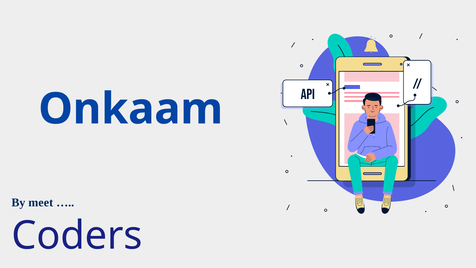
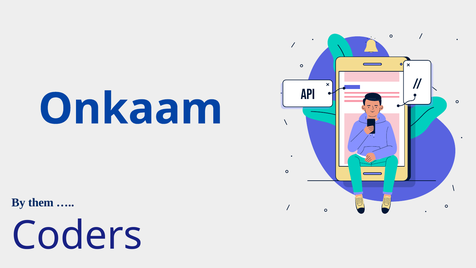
meet: meet -> them
